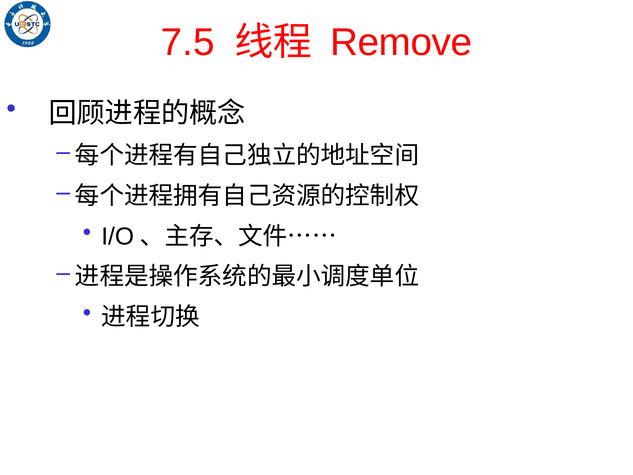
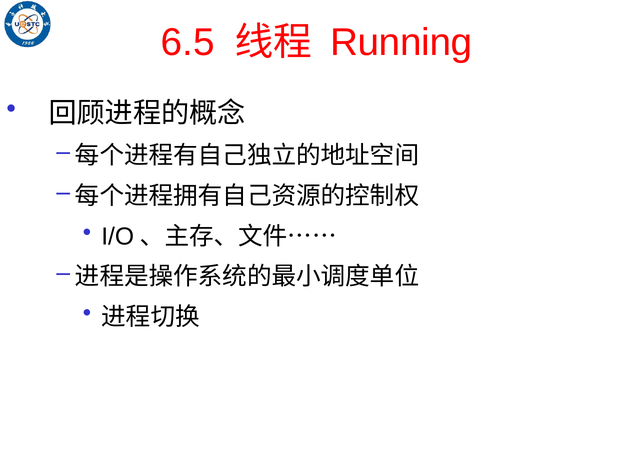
7.5: 7.5 -> 6.5
Remove: Remove -> Running
